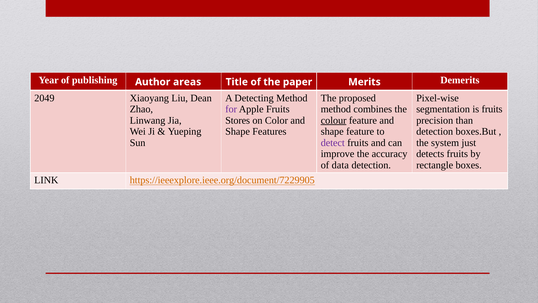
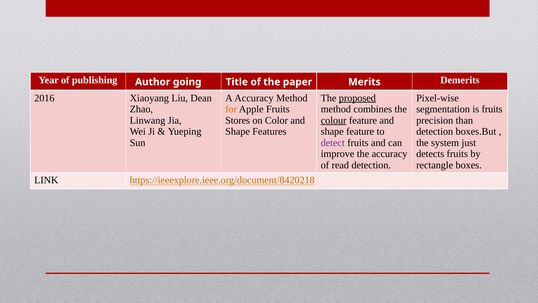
areas: areas -> going
2049: 2049 -> 2016
A Detecting: Detecting -> Accuracy
proposed underline: none -> present
for colour: purple -> orange
data: data -> read
https://ieeexplore.ieee.org/document/7229905: https://ieeexplore.ieee.org/document/7229905 -> https://ieeexplore.ieee.org/document/8420218
